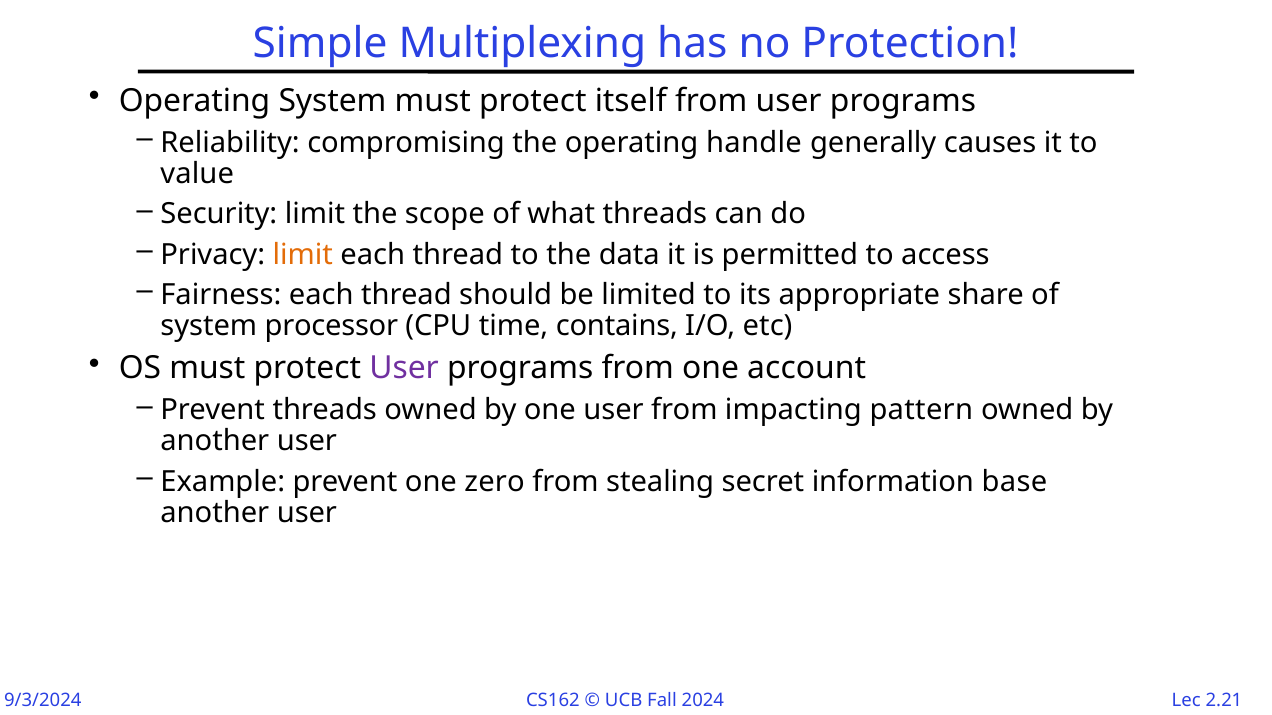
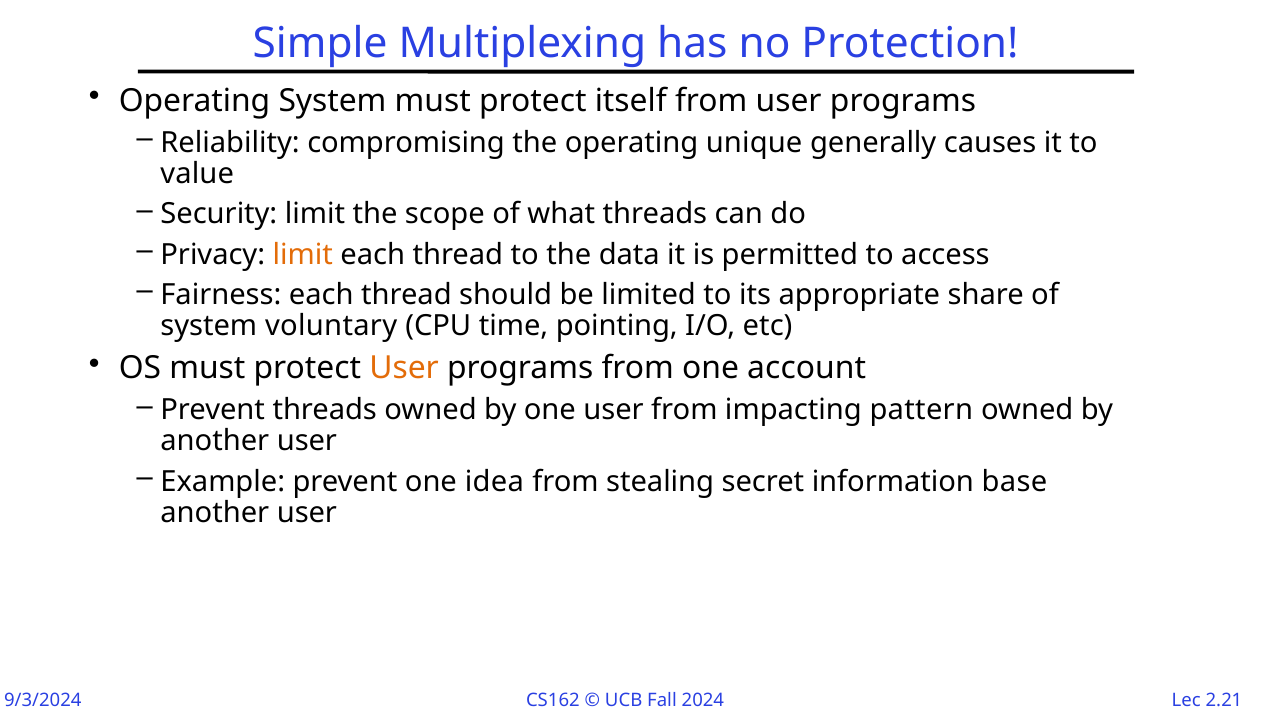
handle: handle -> unique
processor: processor -> voluntary
contains: contains -> pointing
User at (404, 369) colour: purple -> orange
zero: zero -> idea
